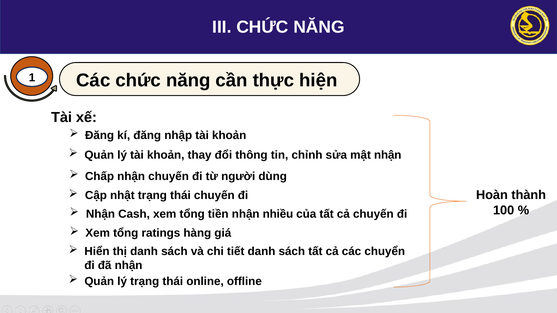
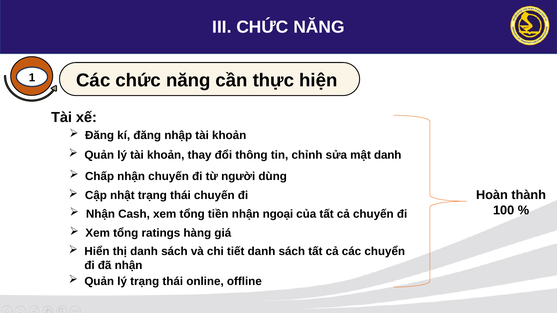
mật nhận: nhận -> danh
nhiều: nhiều -> ngoại
